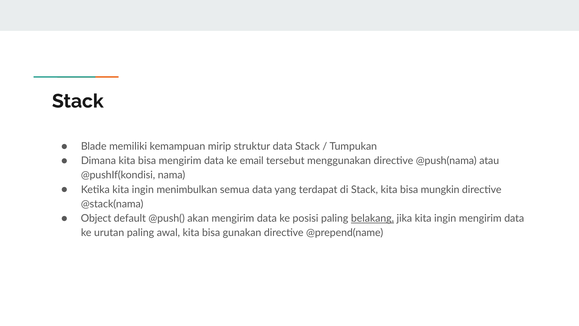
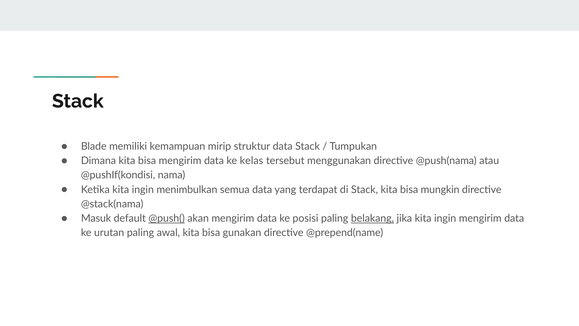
email: email -> kelas
Object: Object -> Masuk
@push( underline: none -> present
